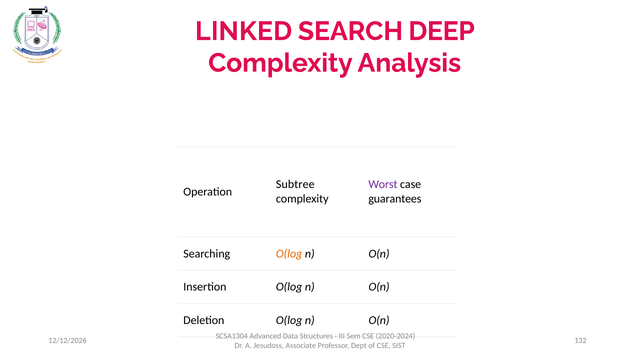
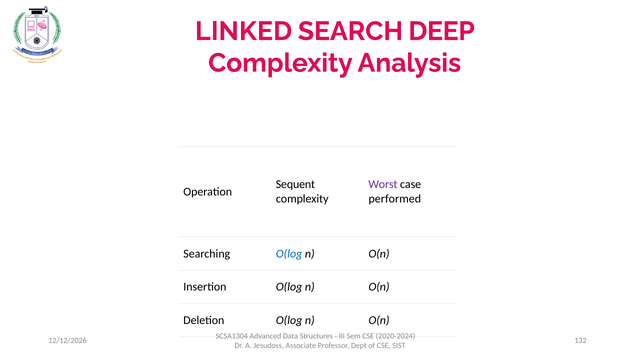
Subtree: Subtree -> Sequent
guarantees: guarantees -> performed
O(log at (289, 254) colour: orange -> blue
